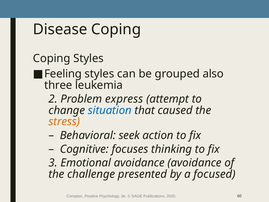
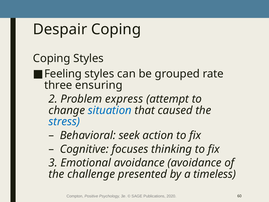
Disease: Disease -> Despair
also: also -> rate
leukemia: leukemia -> ensuring
stress colour: orange -> blue
focused: focused -> timeless
